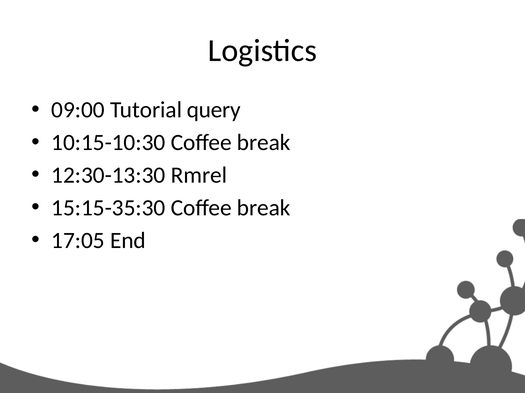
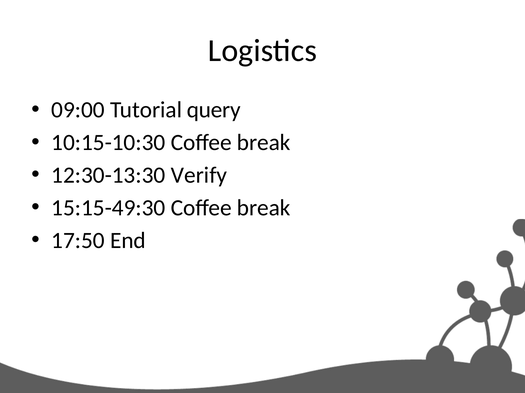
Rmrel: Rmrel -> Verify
15:15-35:30: 15:15-35:30 -> 15:15-49:30
17:05: 17:05 -> 17:50
